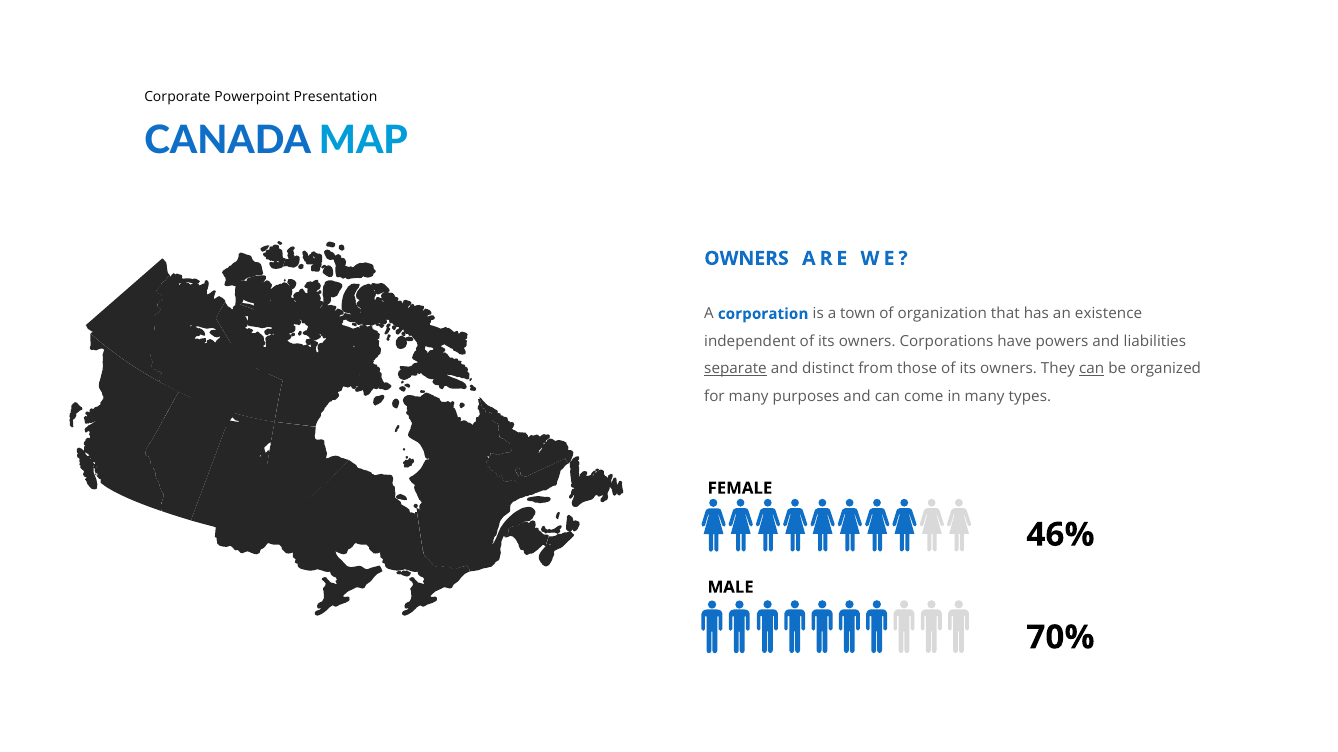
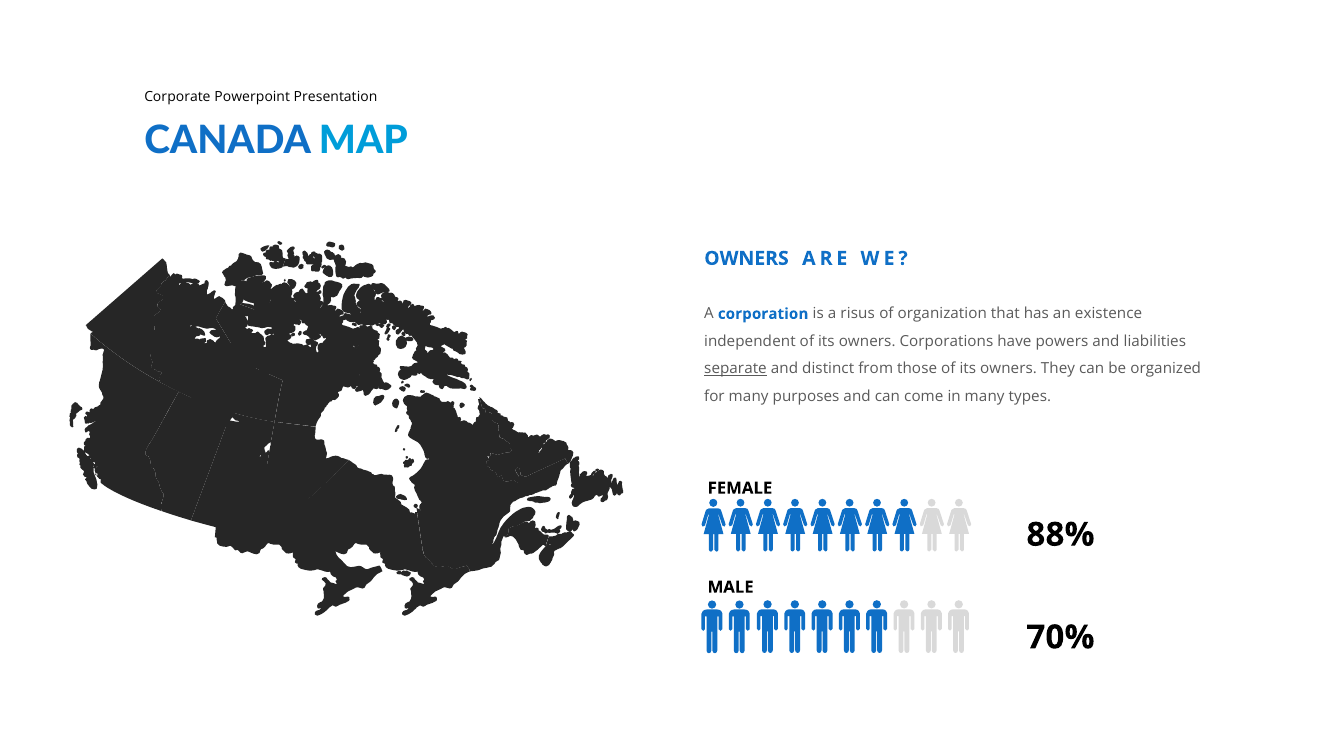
town: town -> risus
can at (1092, 369) underline: present -> none
46%: 46% -> 88%
